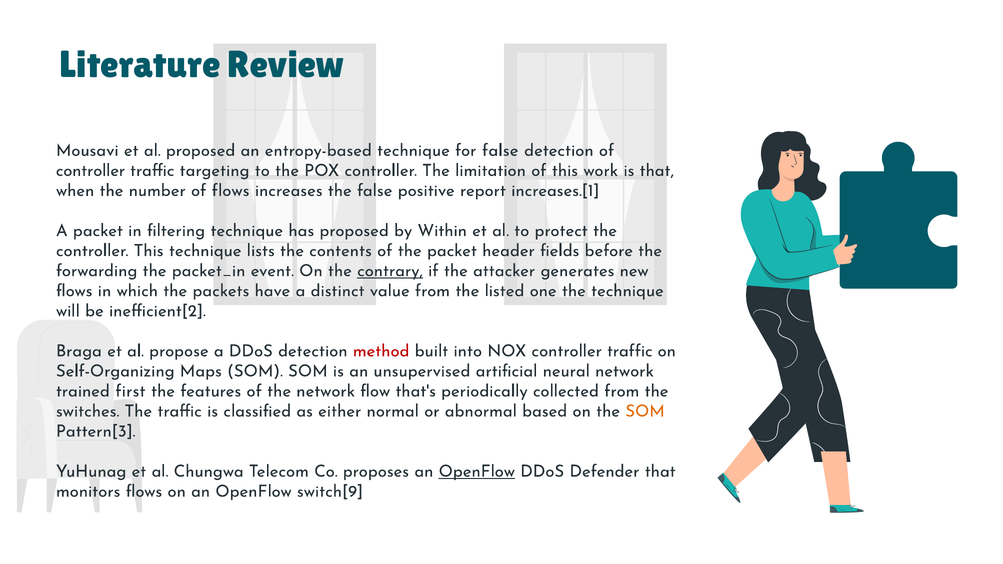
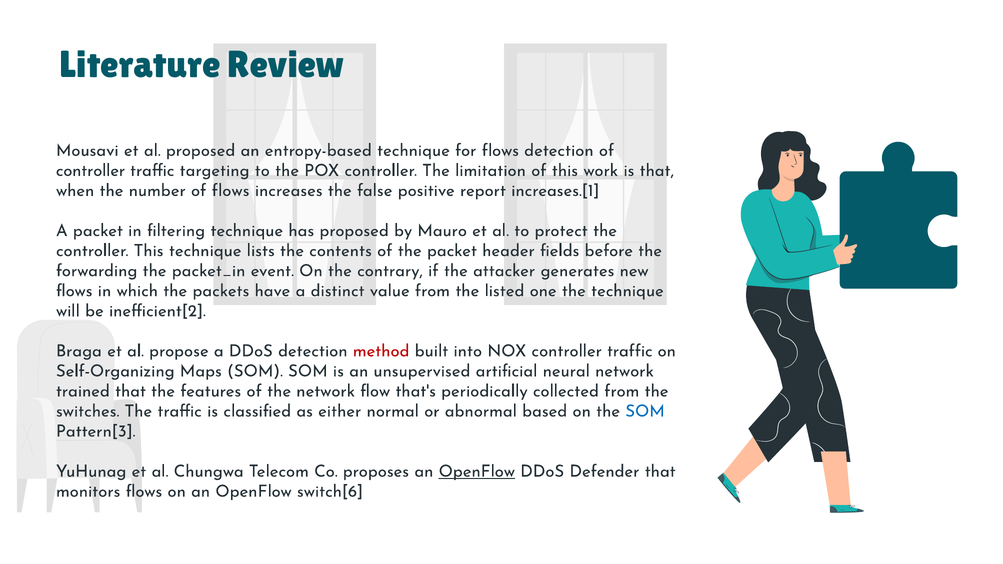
for false: false -> flows
Within: Within -> Mauro
contrary underline: present -> none
trained first: first -> that
SOM at (645, 411) colour: orange -> blue
switch[9: switch[9 -> switch[6
